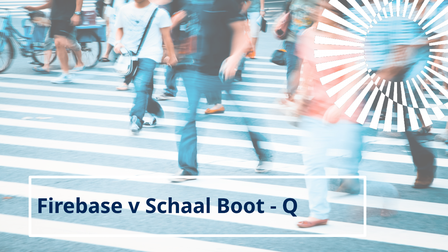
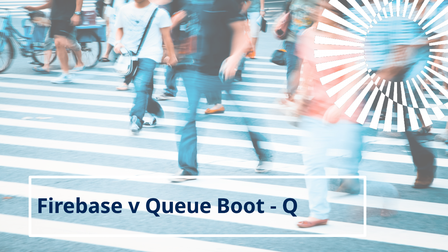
Schaal: Schaal -> Queue
